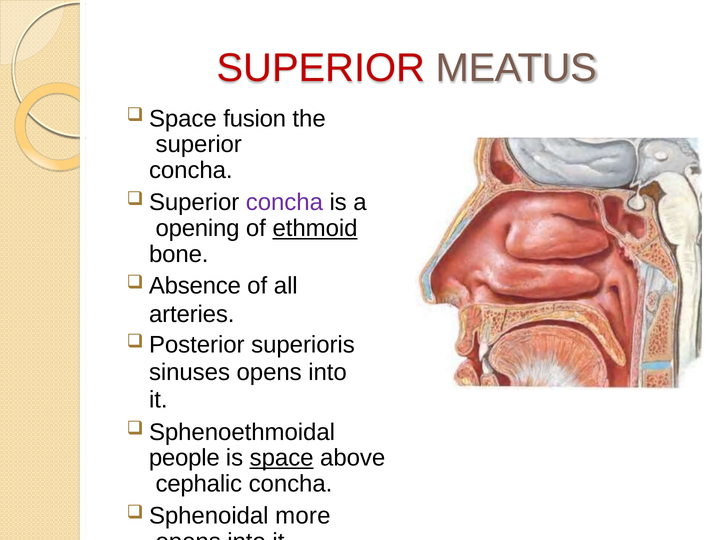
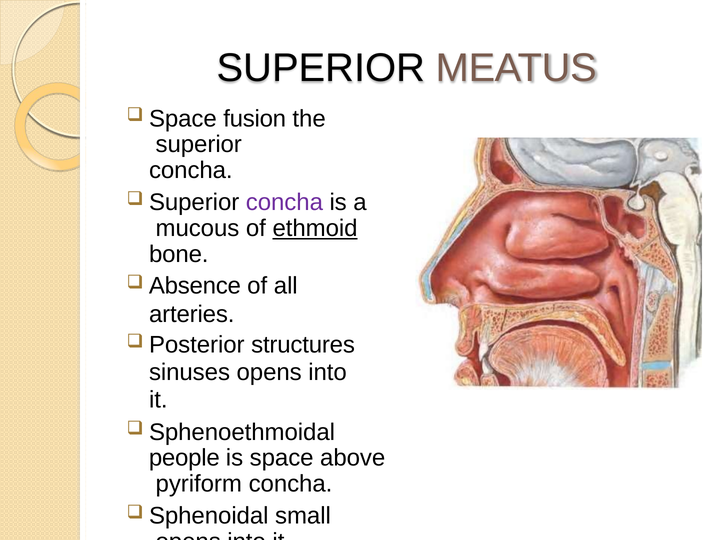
SUPERIOR at (321, 68) colour: red -> black
opening: opening -> mucous
superioris: superioris -> structures
space at (282, 458) underline: present -> none
cephalic: cephalic -> pyriform
more: more -> small
